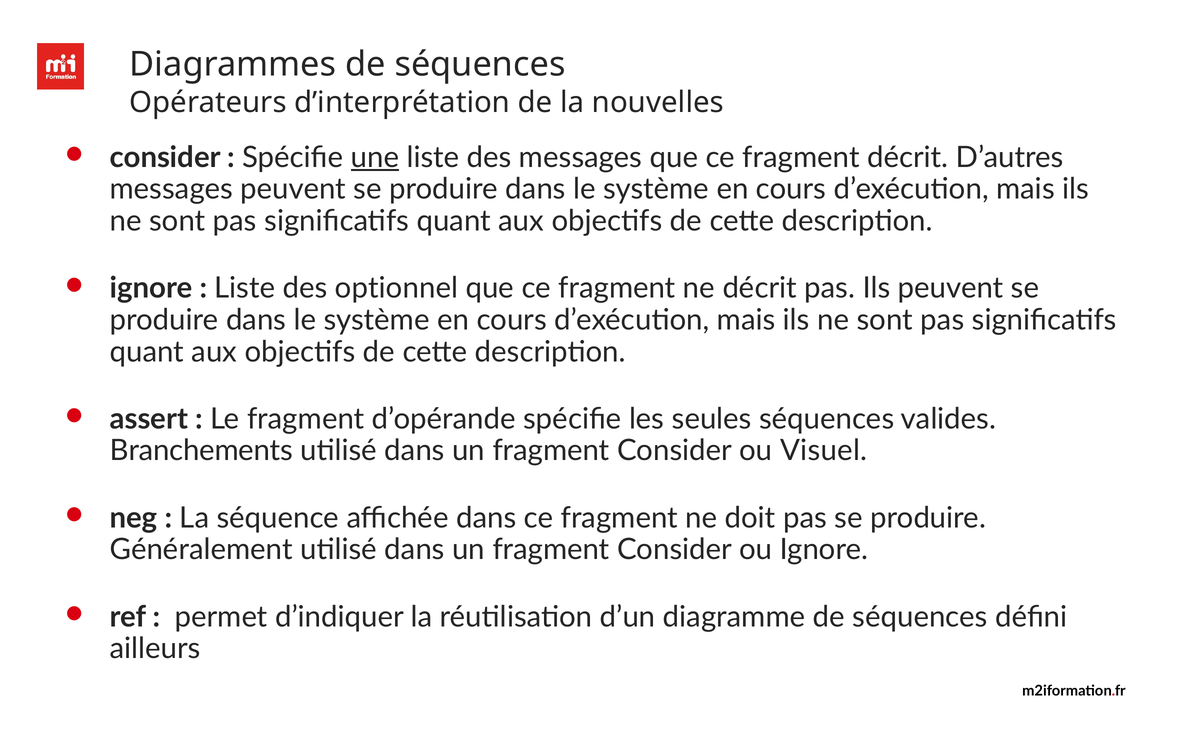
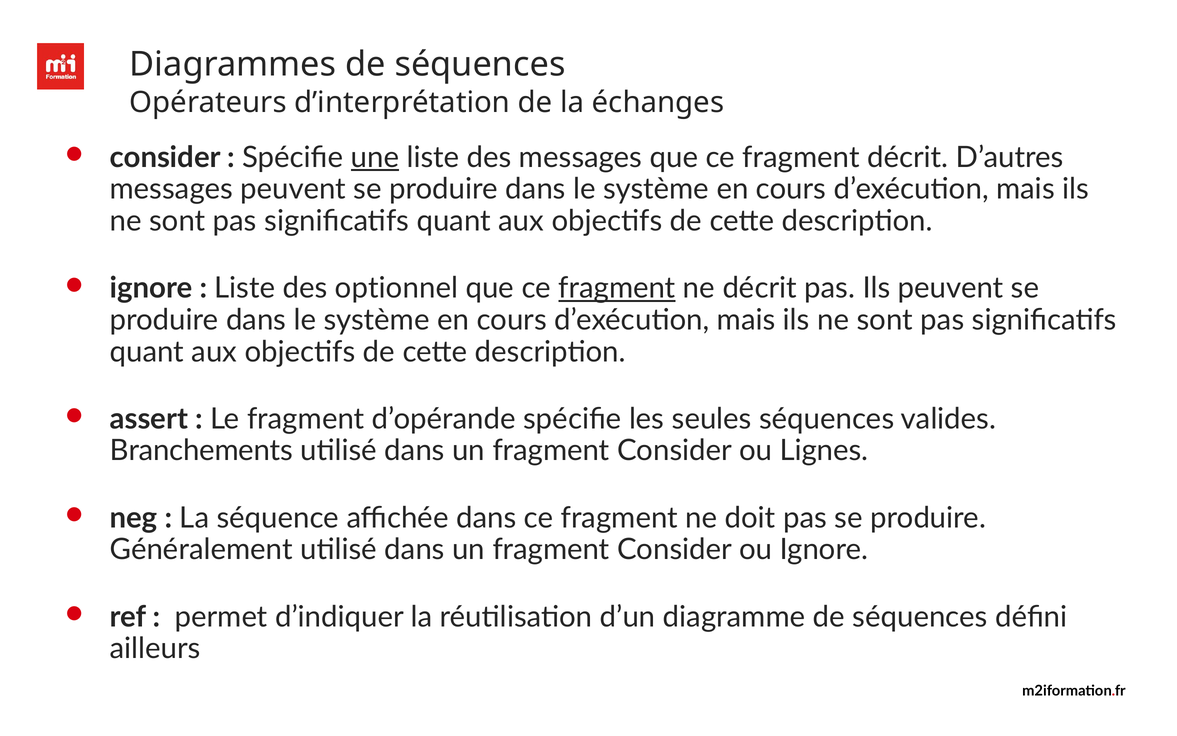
nouvelles: nouvelles -> échanges
fragment at (617, 288) underline: none -> present
Visuel: Visuel -> Lignes
